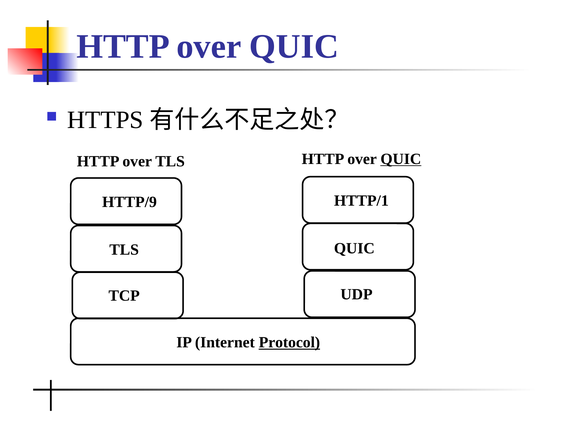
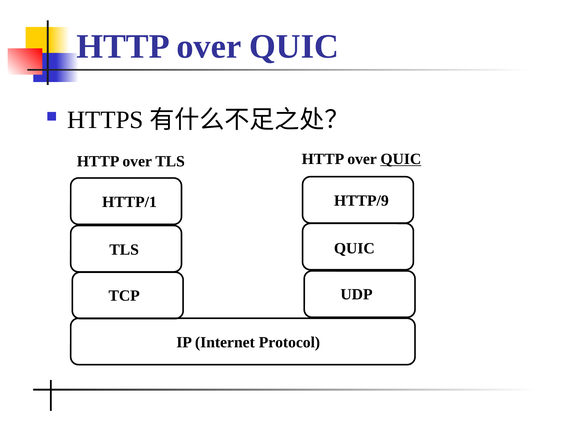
HTTP/1: HTTP/1 -> HTTP/9
HTTP/9: HTTP/9 -> HTTP/1
Protocol underline: present -> none
